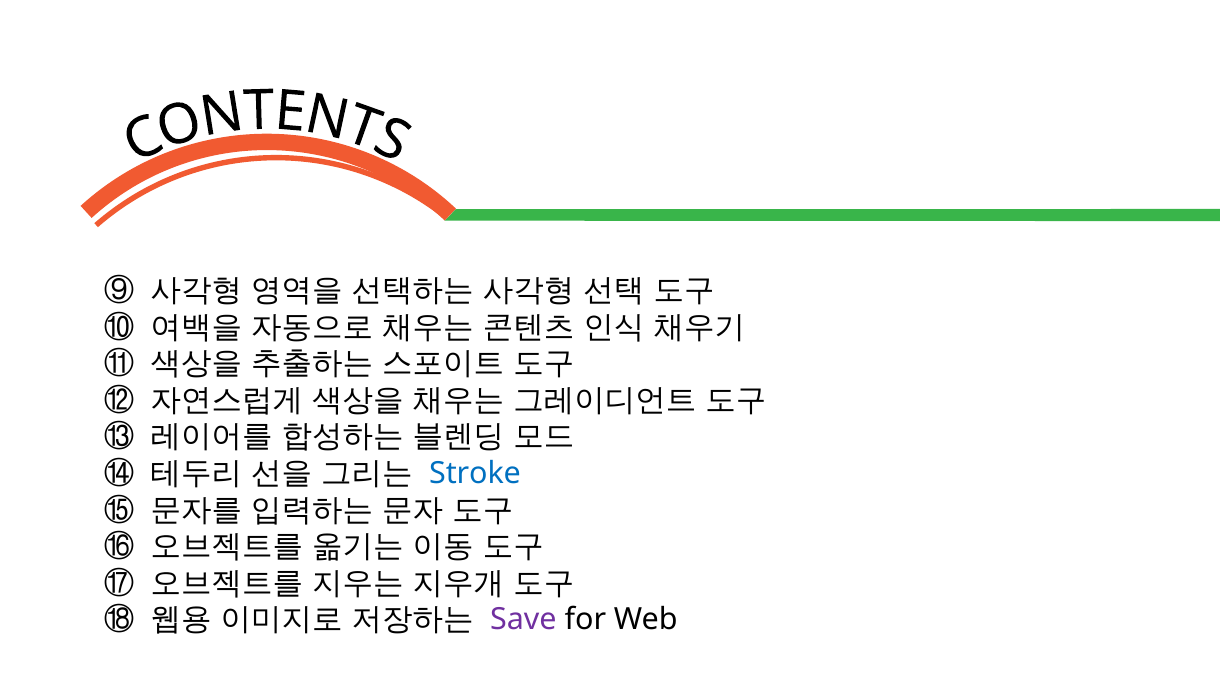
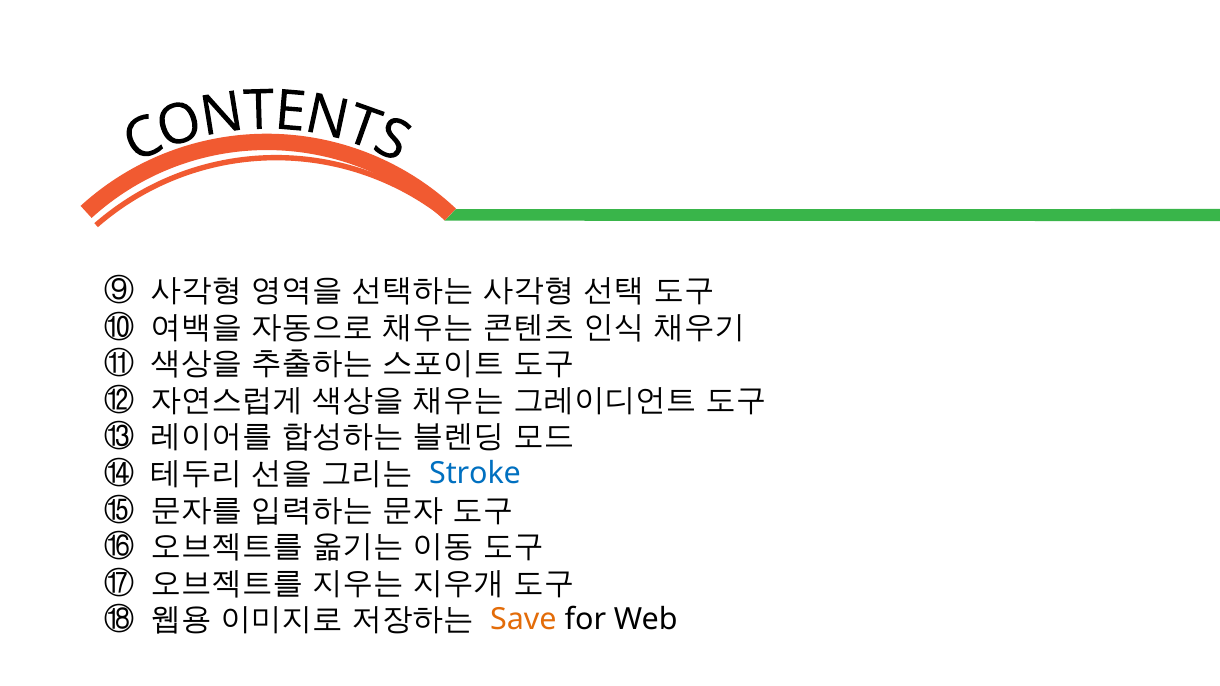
Save colour: purple -> orange
